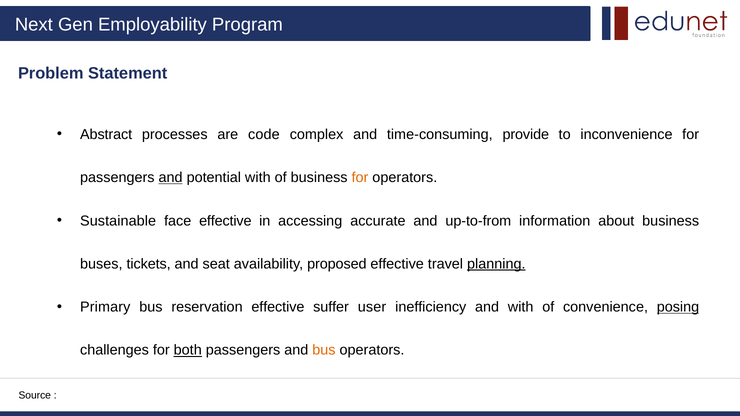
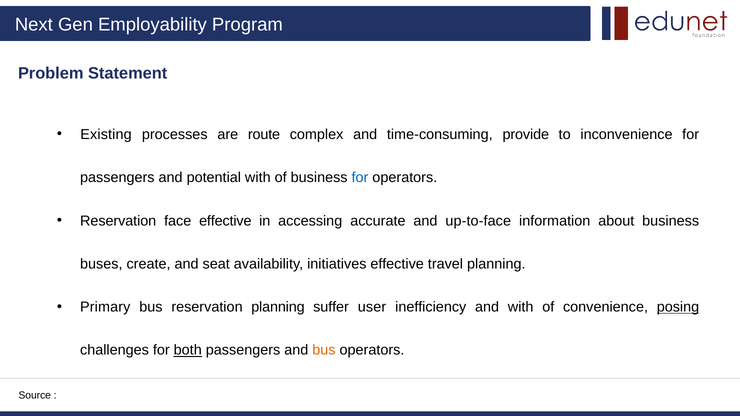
Abstract: Abstract -> Existing
code: code -> route
and at (171, 178) underline: present -> none
for at (360, 178) colour: orange -> blue
Sustainable at (118, 221): Sustainable -> Reservation
up-to-from: up-to-from -> up-to-face
tickets: tickets -> create
proposed: proposed -> initiatives
planning at (496, 264) underline: present -> none
reservation effective: effective -> planning
